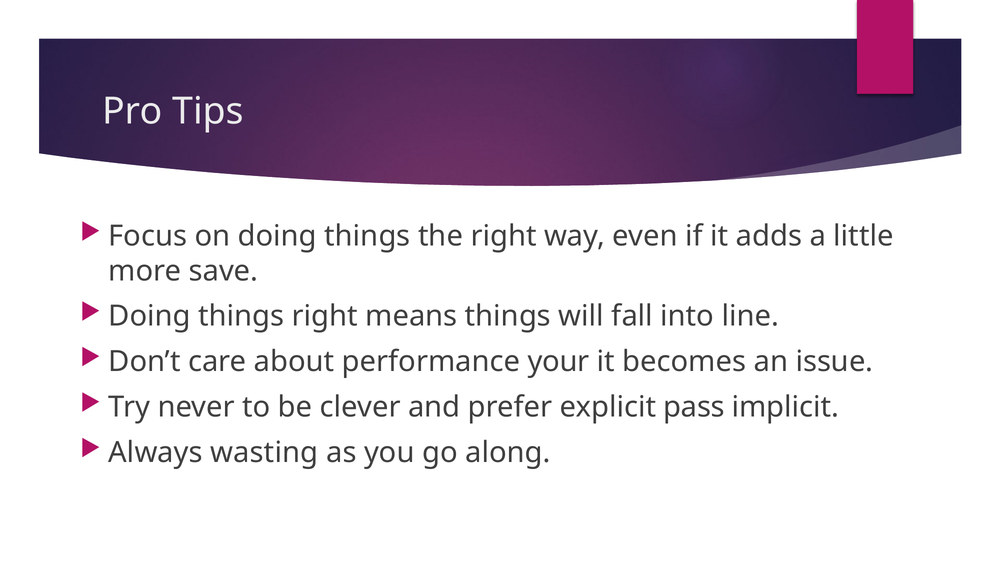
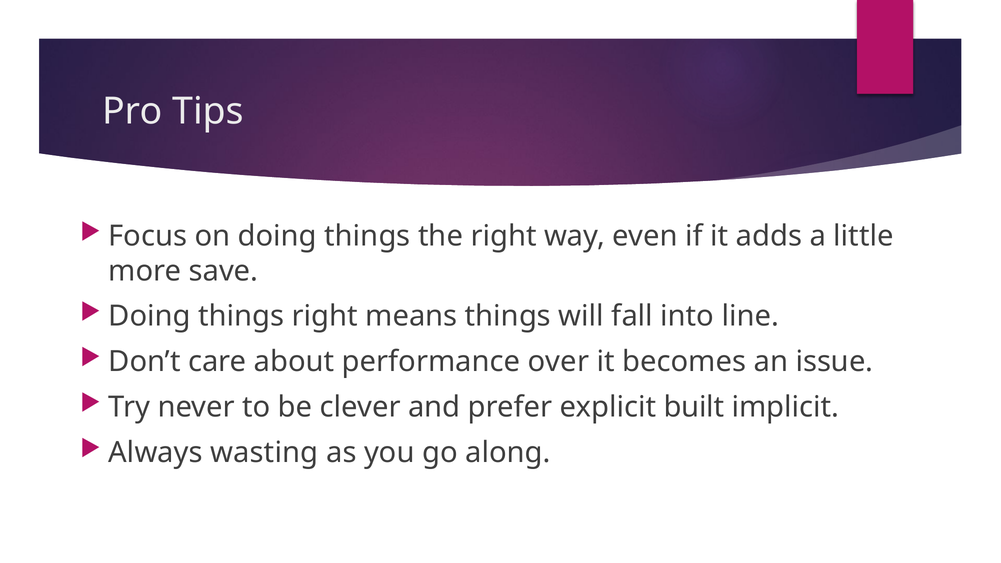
your: your -> over
pass: pass -> built
